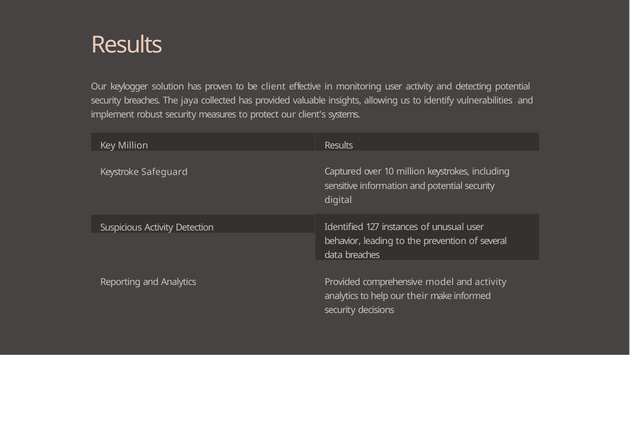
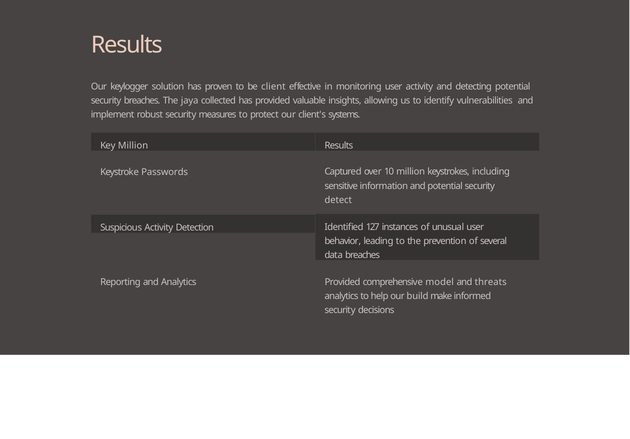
Safeguard: Safeguard -> Passwords
digital: digital -> detect
and activity: activity -> threats
their: their -> build
